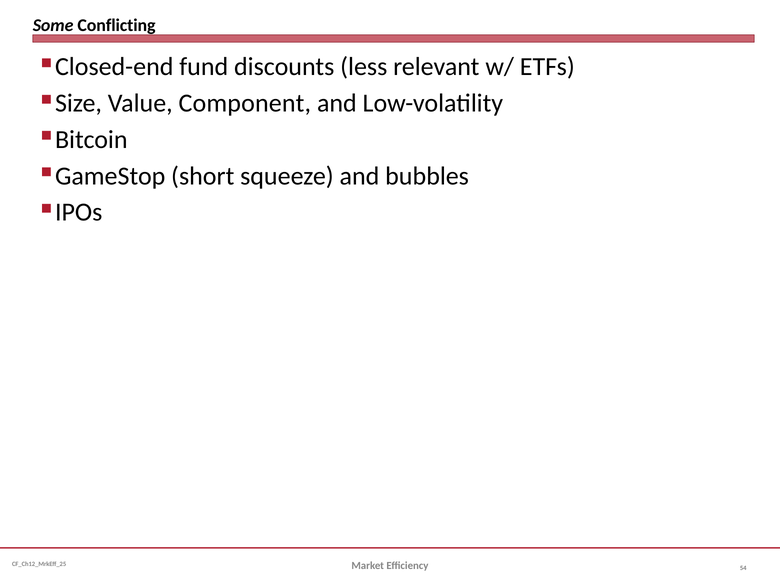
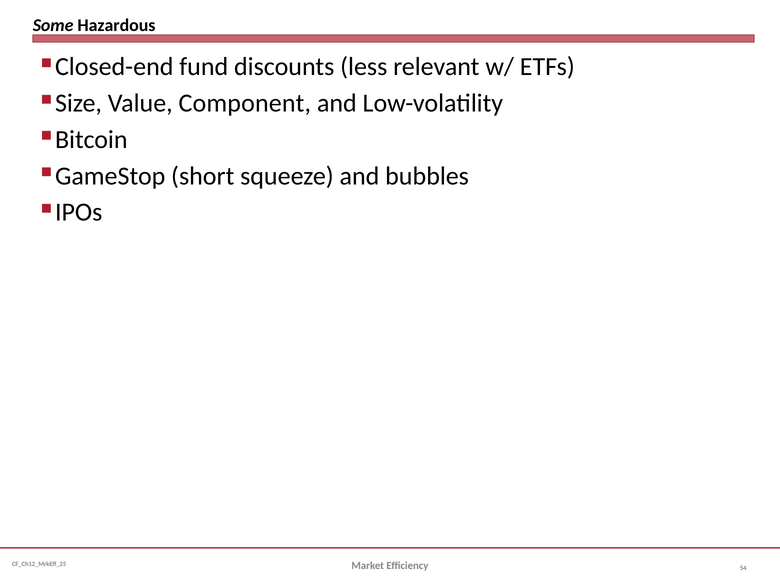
Conflicting: Conflicting -> Hazardous
